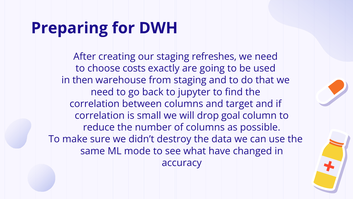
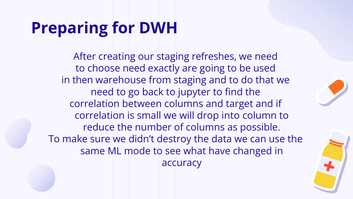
choose costs: costs -> need
goal: goal -> into
